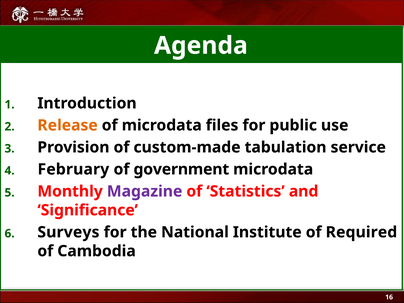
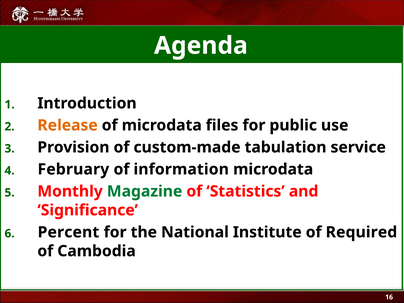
government: government -> information
Magazine colour: purple -> green
Surveys: Surveys -> Percent
